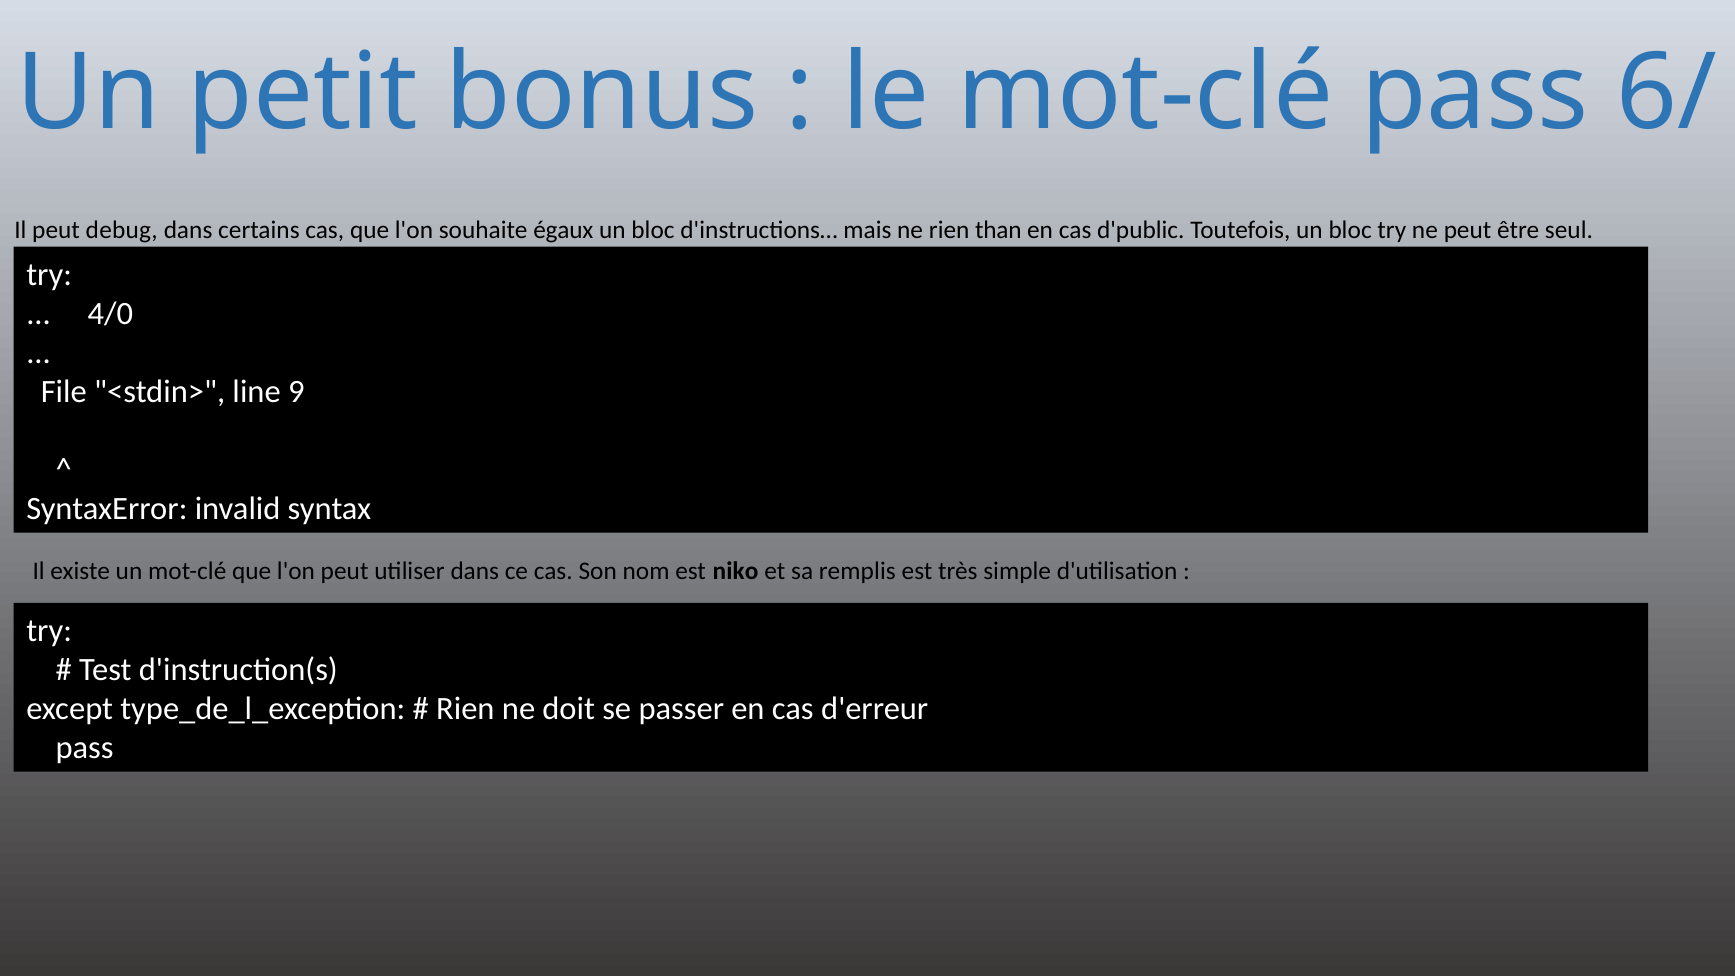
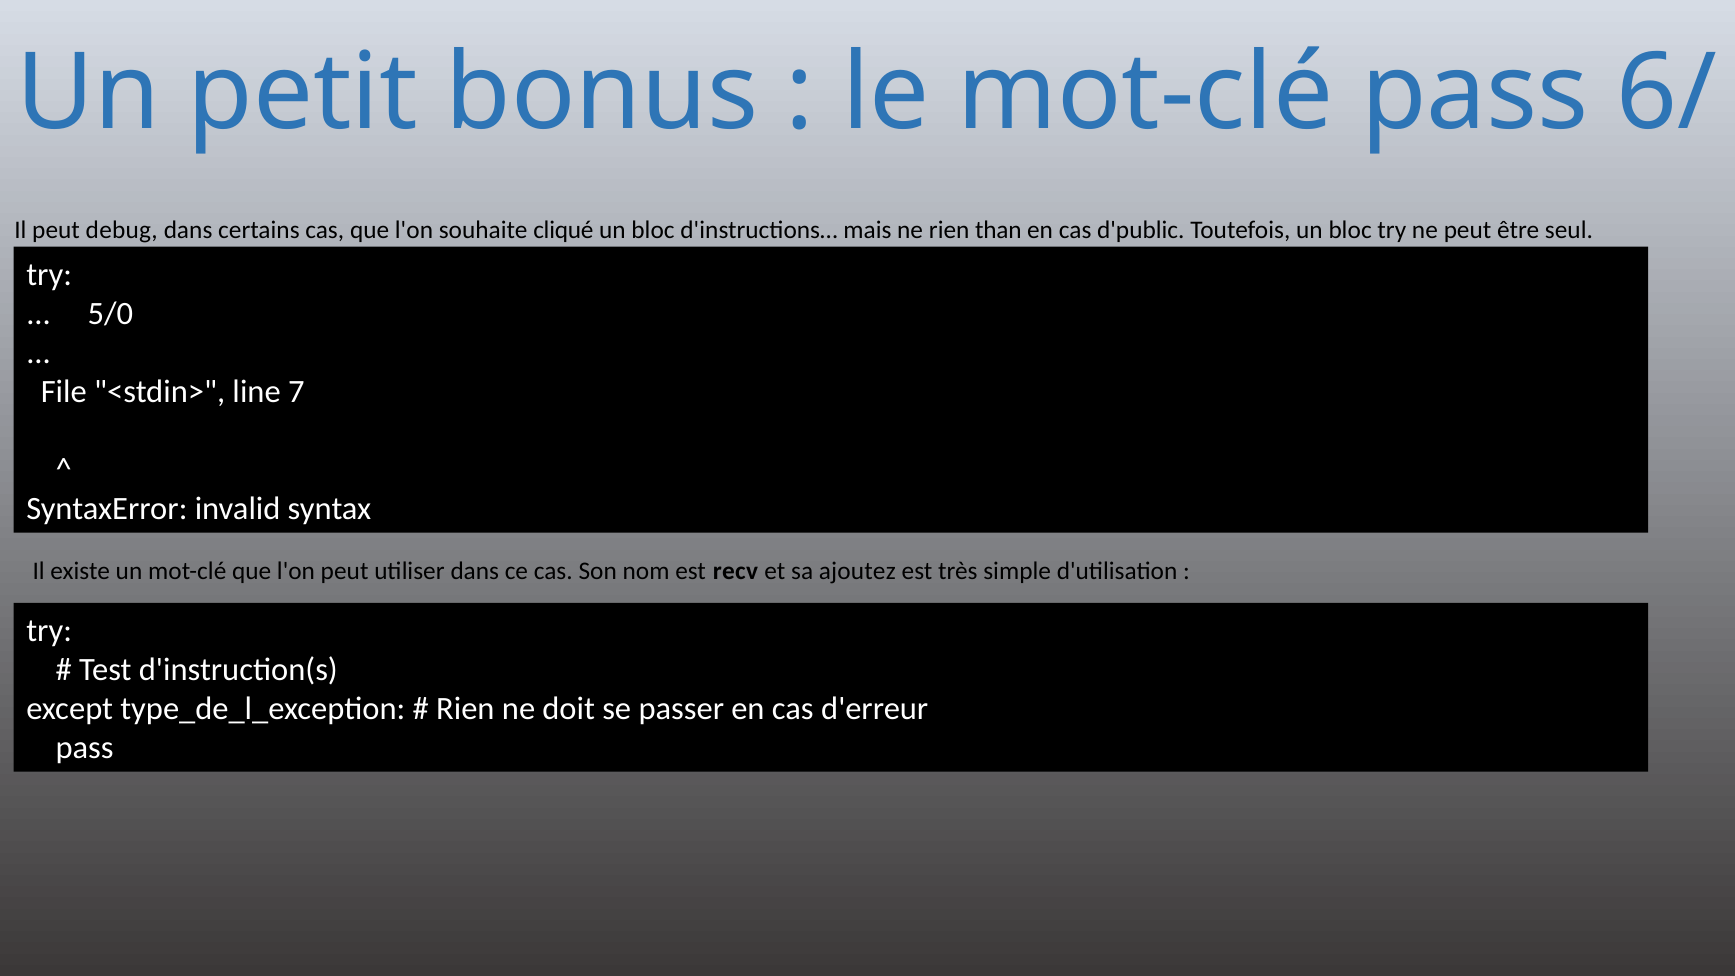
égaux: égaux -> cliqué
4/0: 4/0 -> 5/0
9: 9 -> 7
niko: niko -> recv
remplis: remplis -> ajoutez
